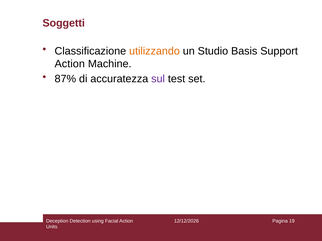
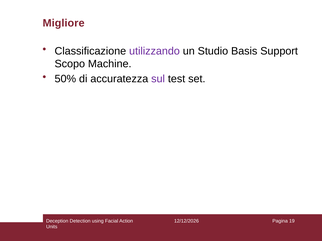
Soggetti: Soggetti -> Migliore
utilizzando colour: orange -> purple
Action at (70, 64): Action -> Scopo
87%: 87% -> 50%
